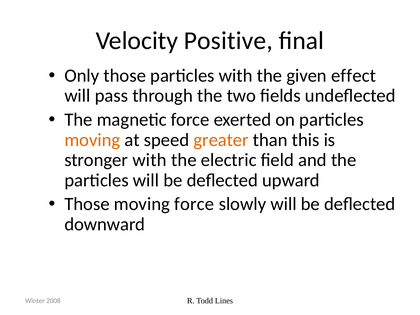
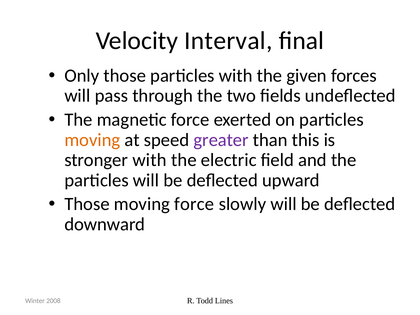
Positive: Positive -> Interval
effect: effect -> forces
greater colour: orange -> purple
